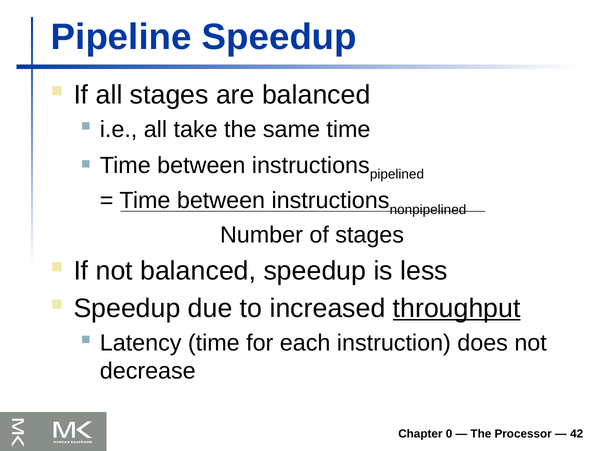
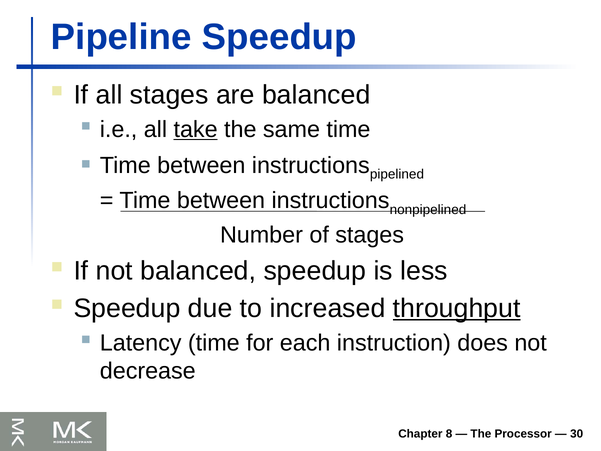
take underline: none -> present
0: 0 -> 8
42: 42 -> 30
